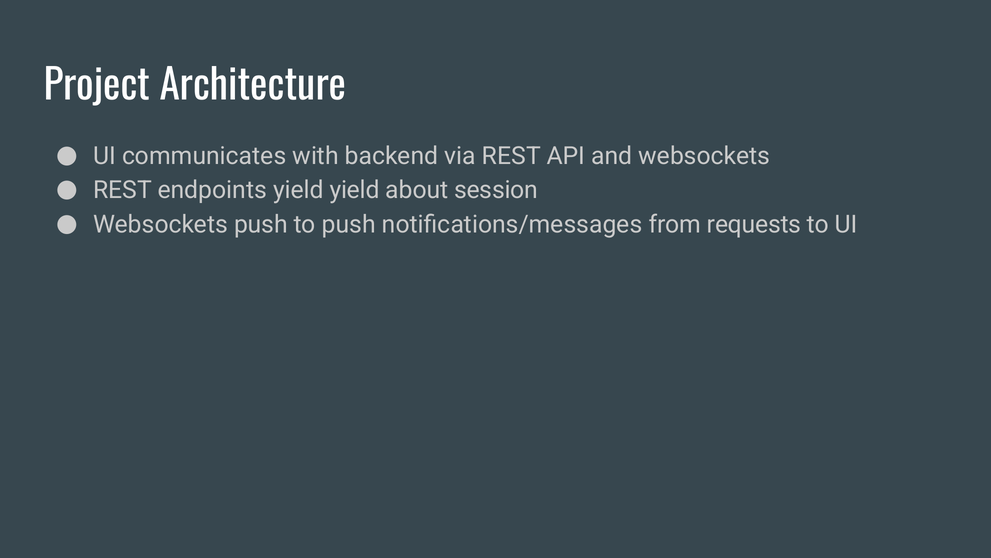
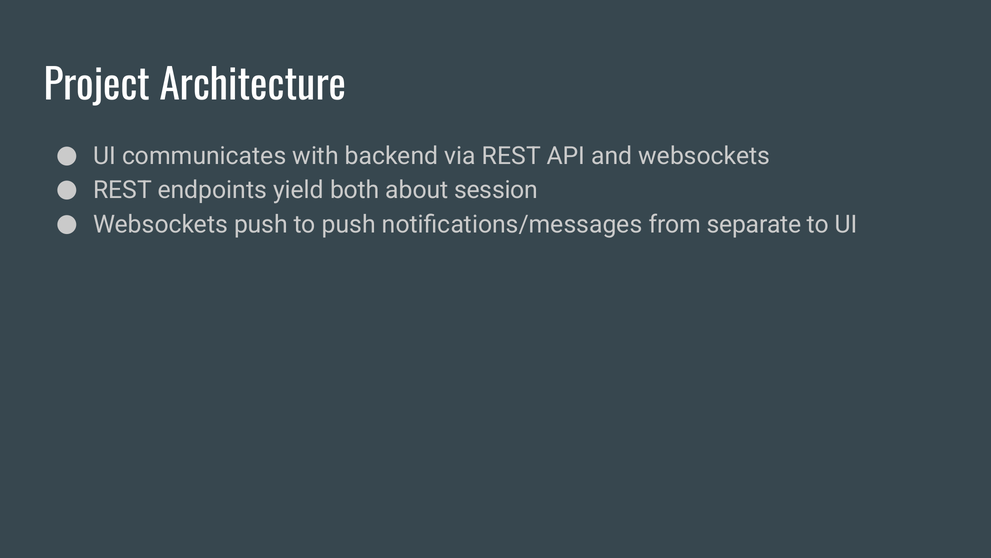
yield yield: yield -> both
requests: requests -> separate
